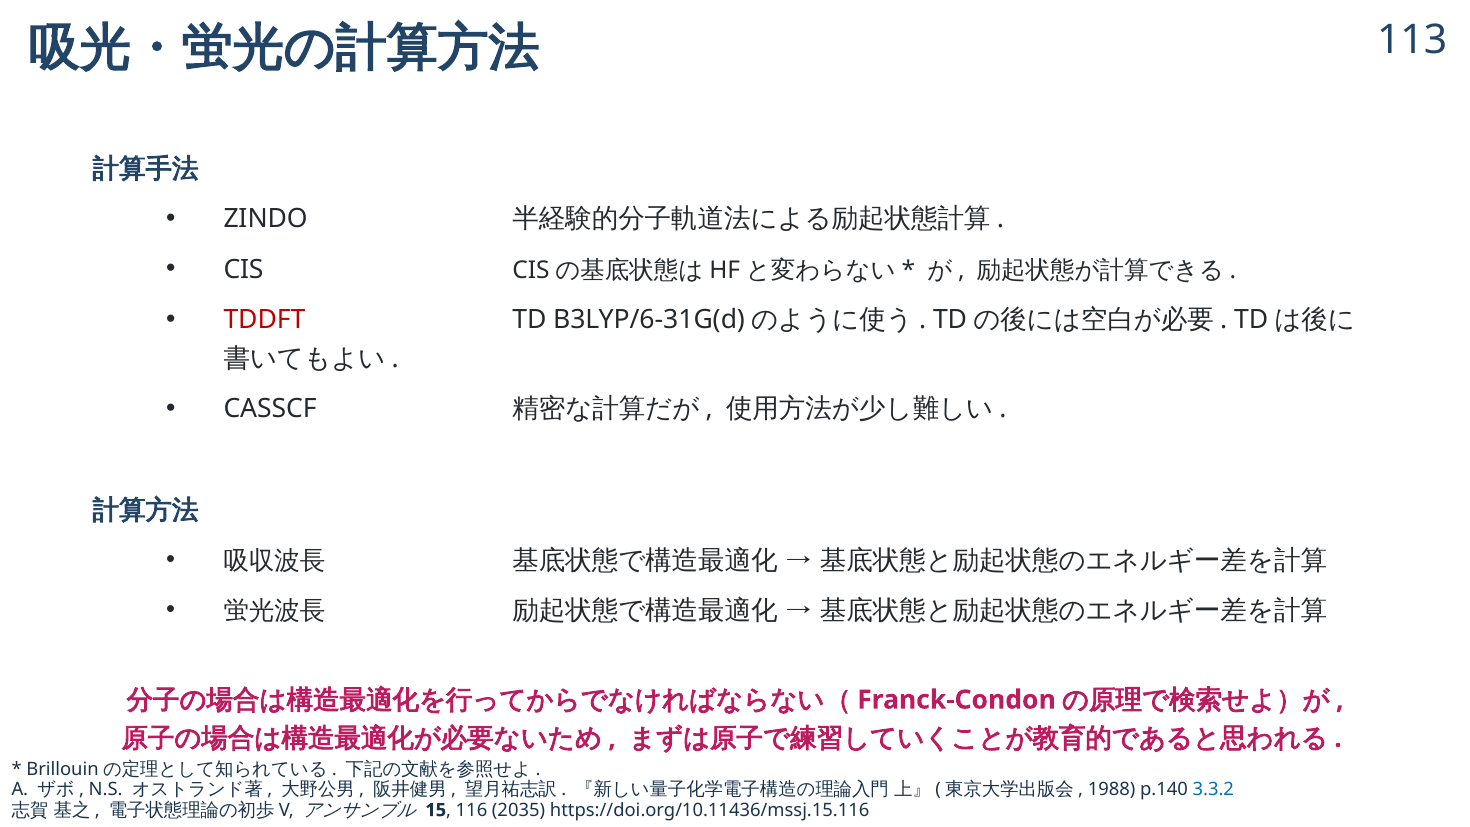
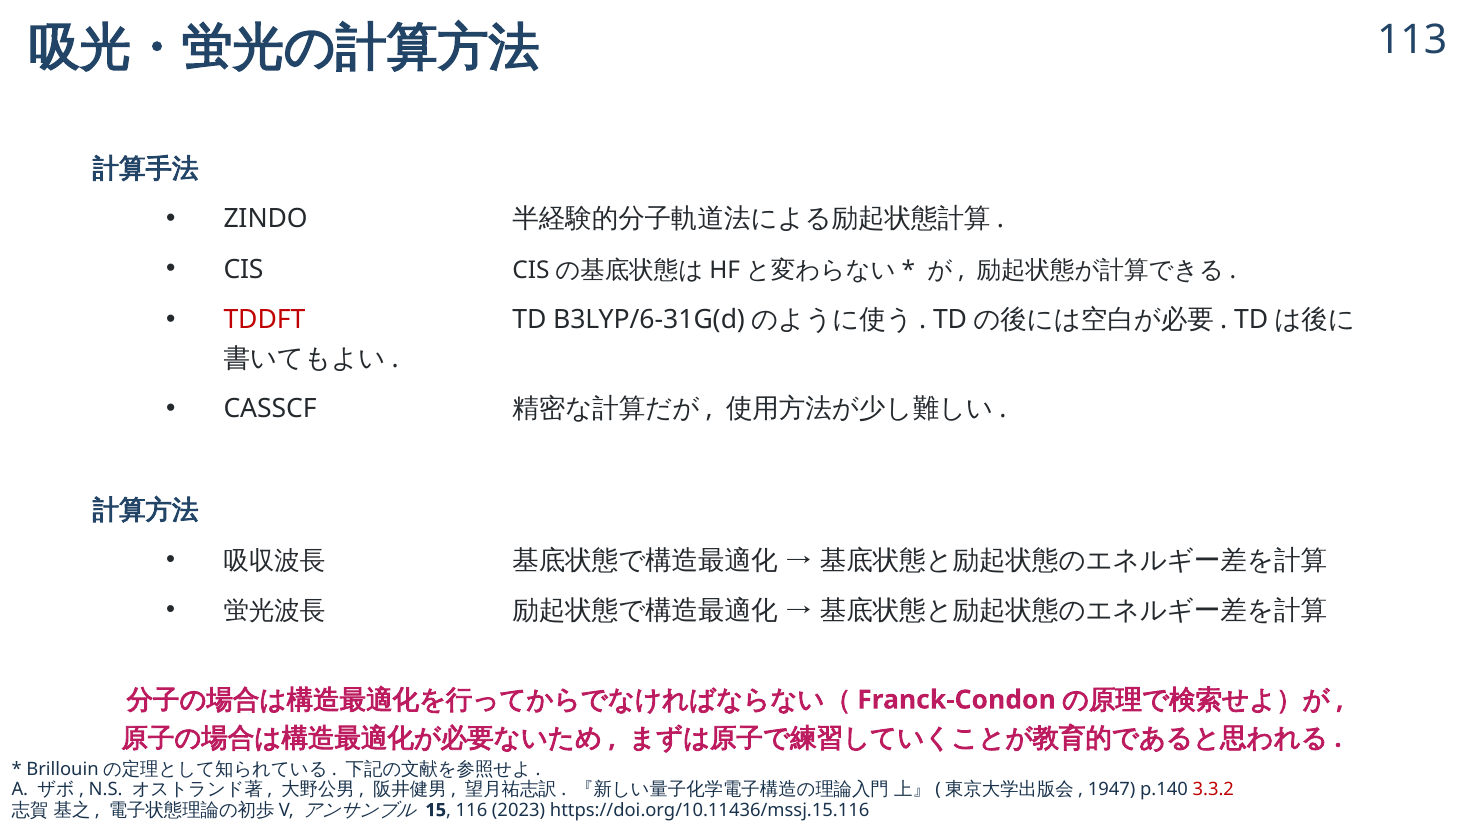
1988: 1988 -> 1947
3.3.2 colour: blue -> red
2035: 2035 -> 2023
